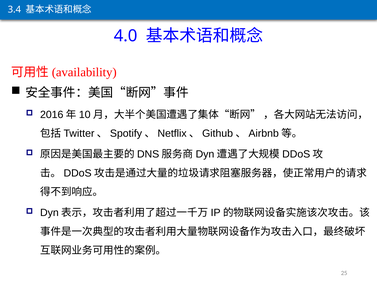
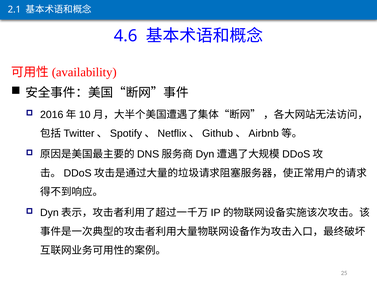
3.4: 3.4 -> 2.1
4.0: 4.0 -> 4.6
